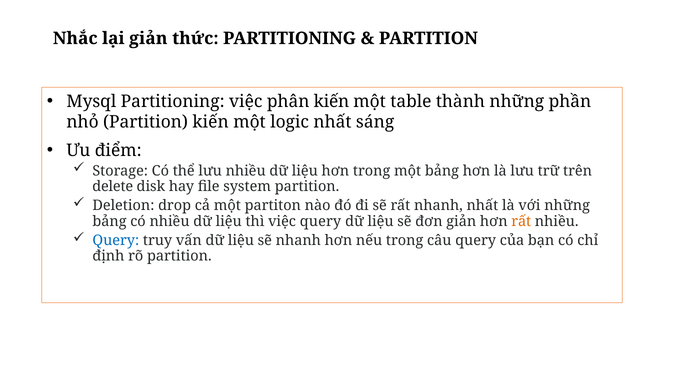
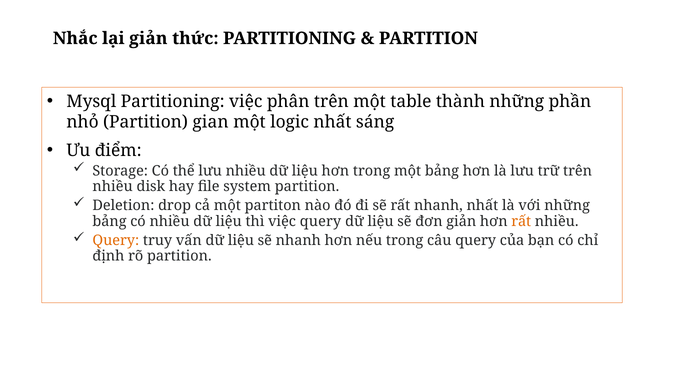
phân kiến: kiến -> trên
Partition kiến: kiến -> gian
delete at (113, 186): delete -> nhiều
Query at (116, 240) colour: blue -> orange
